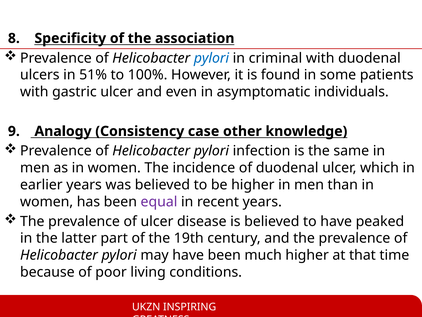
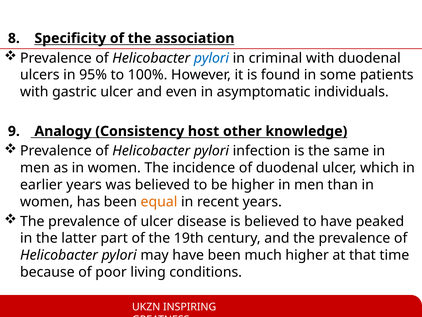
51%: 51% -> 95%
case: case -> host
equal colour: purple -> orange
